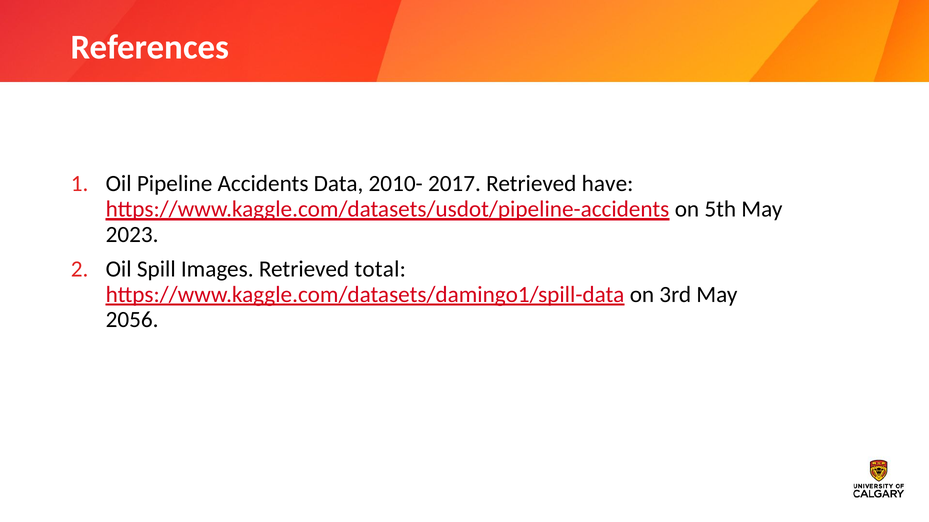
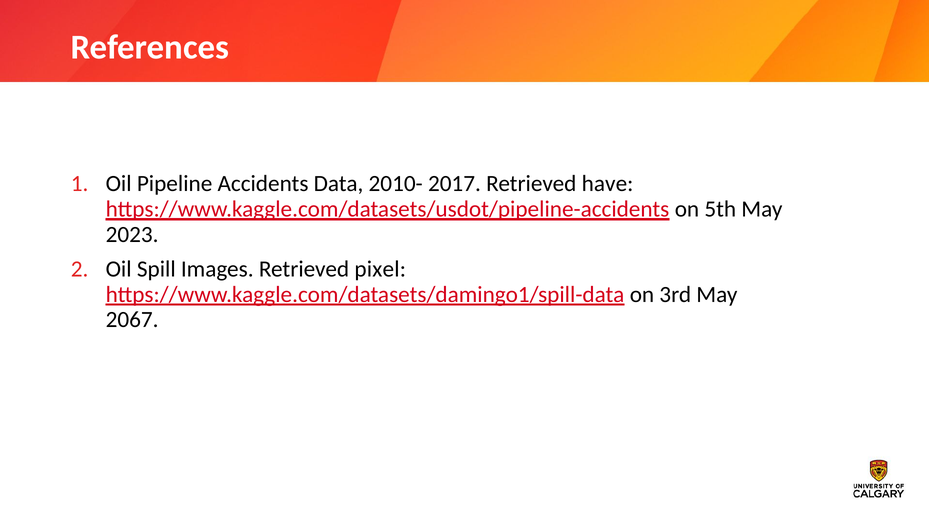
total: total -> pixel
2056: 2056 -> 2067
